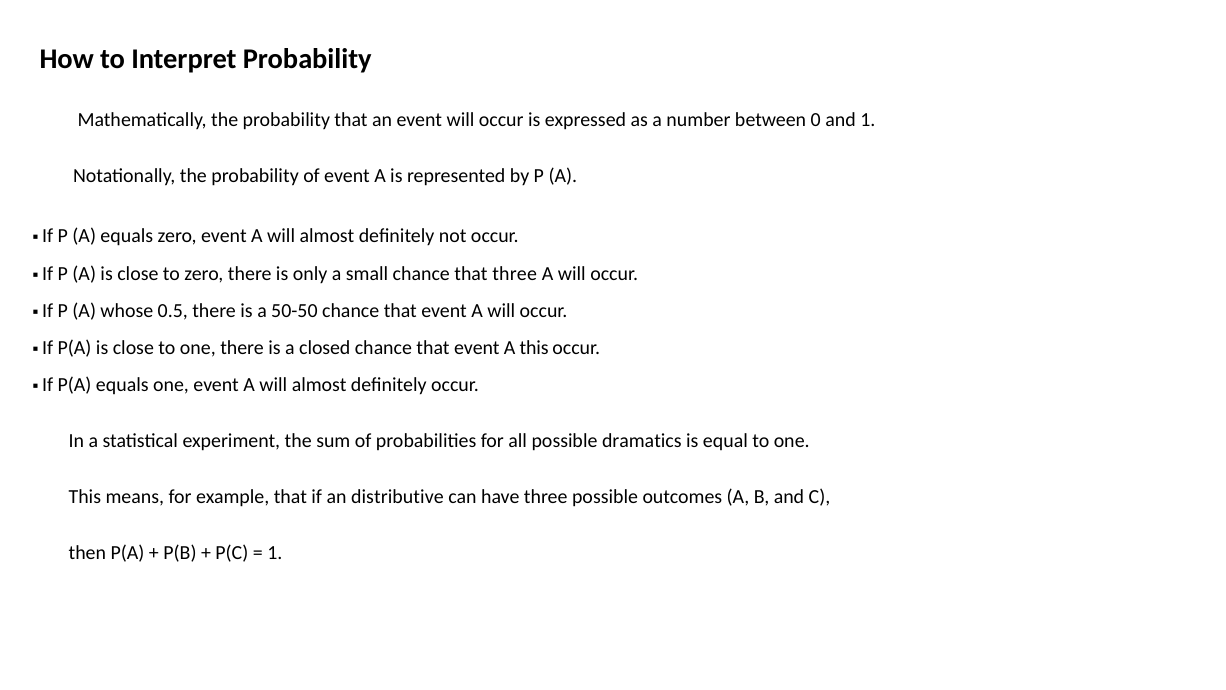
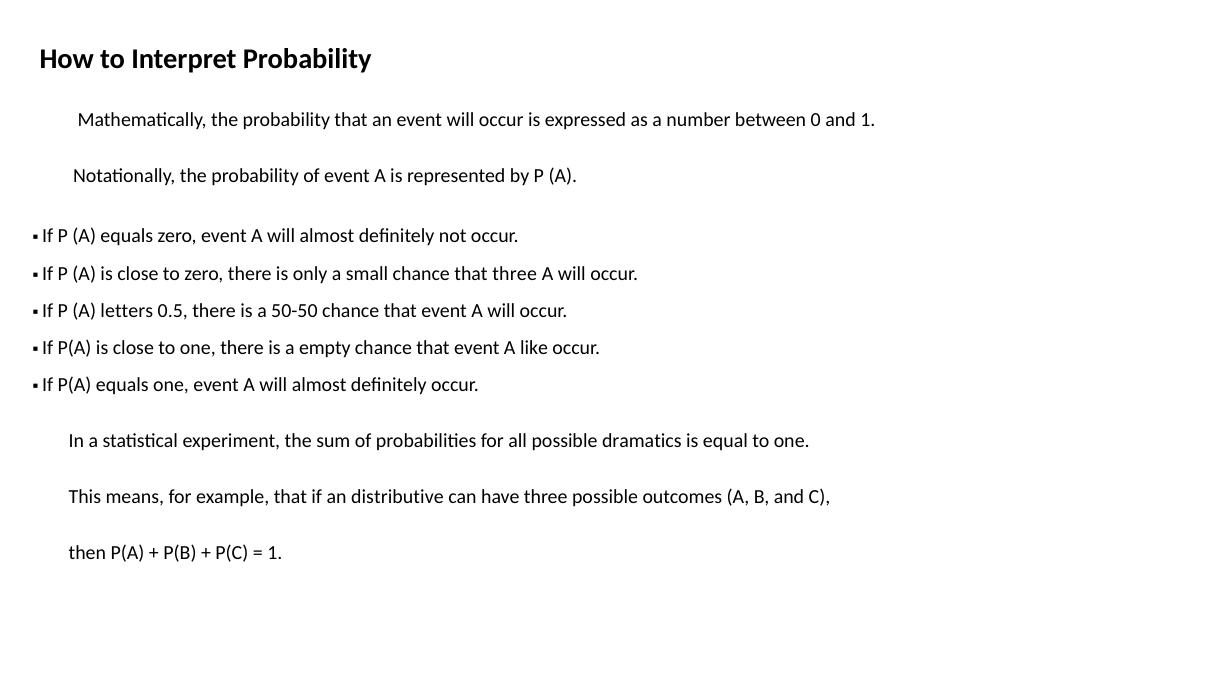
whose: whose -> letters
closed: closed -> empty
A this: this -> like
